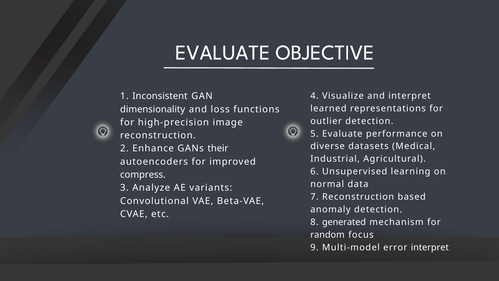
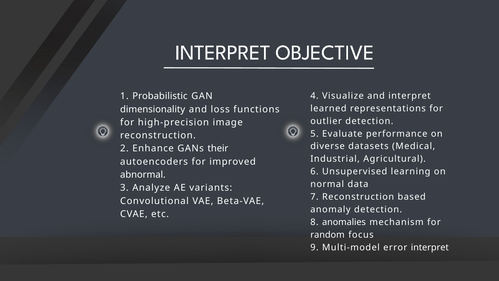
EVALUATE at (223, 53): EVALUATE -> INTERPRET
Inconsistent: Inconsistent -> Probabilistic
compress: compress -> abnormal
generated: generated -> anomalies
